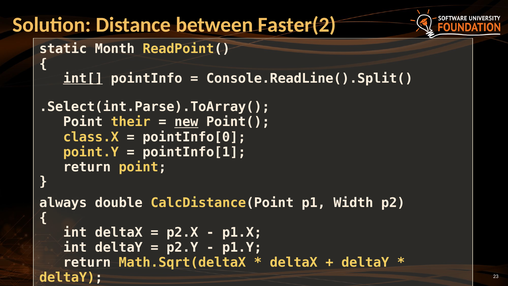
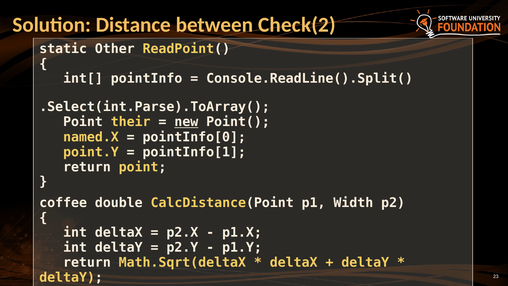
Faster(2: Faster(2 -> Check(2
Month: Month -> Other
int[ underline: present -> none
class.X: class.X -> named.X
always: always -> coffee
